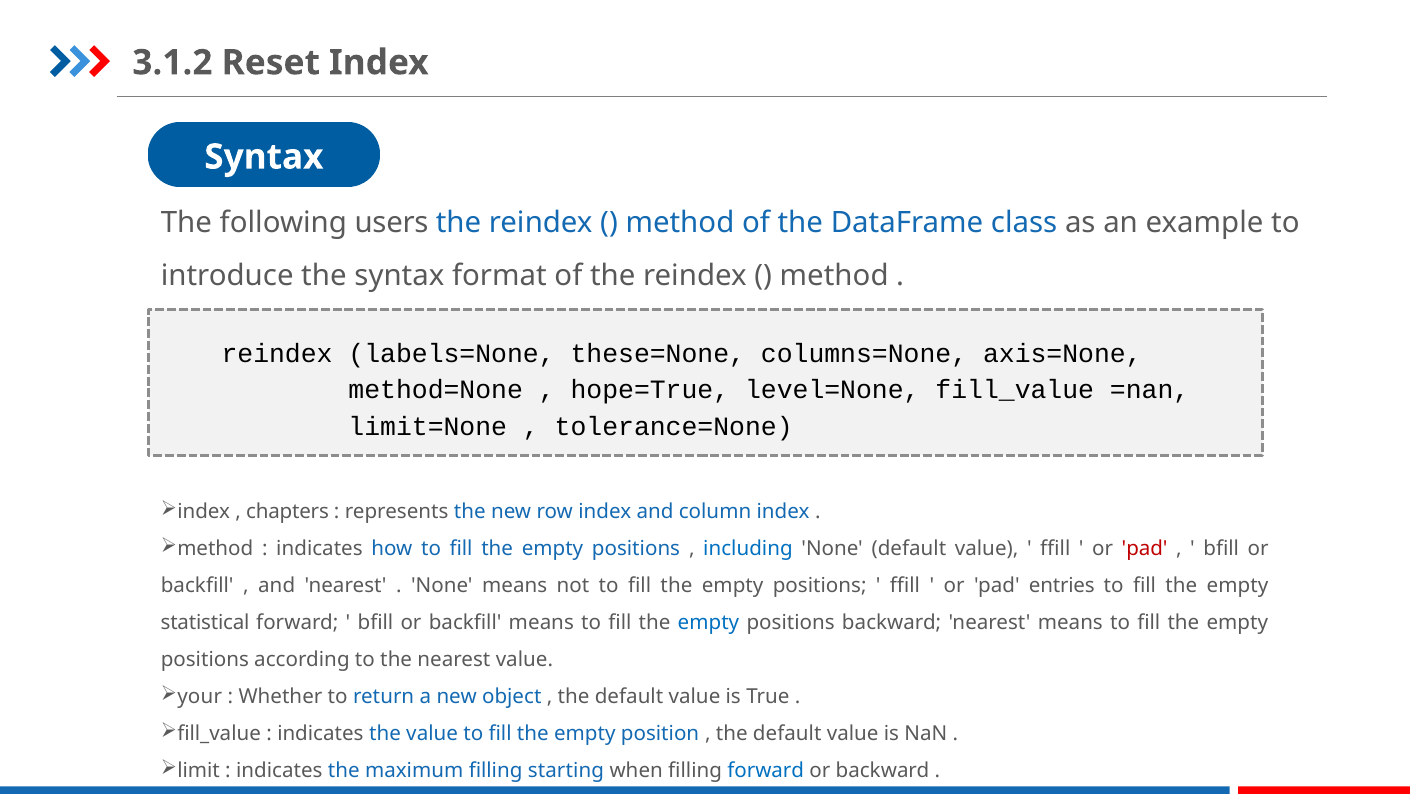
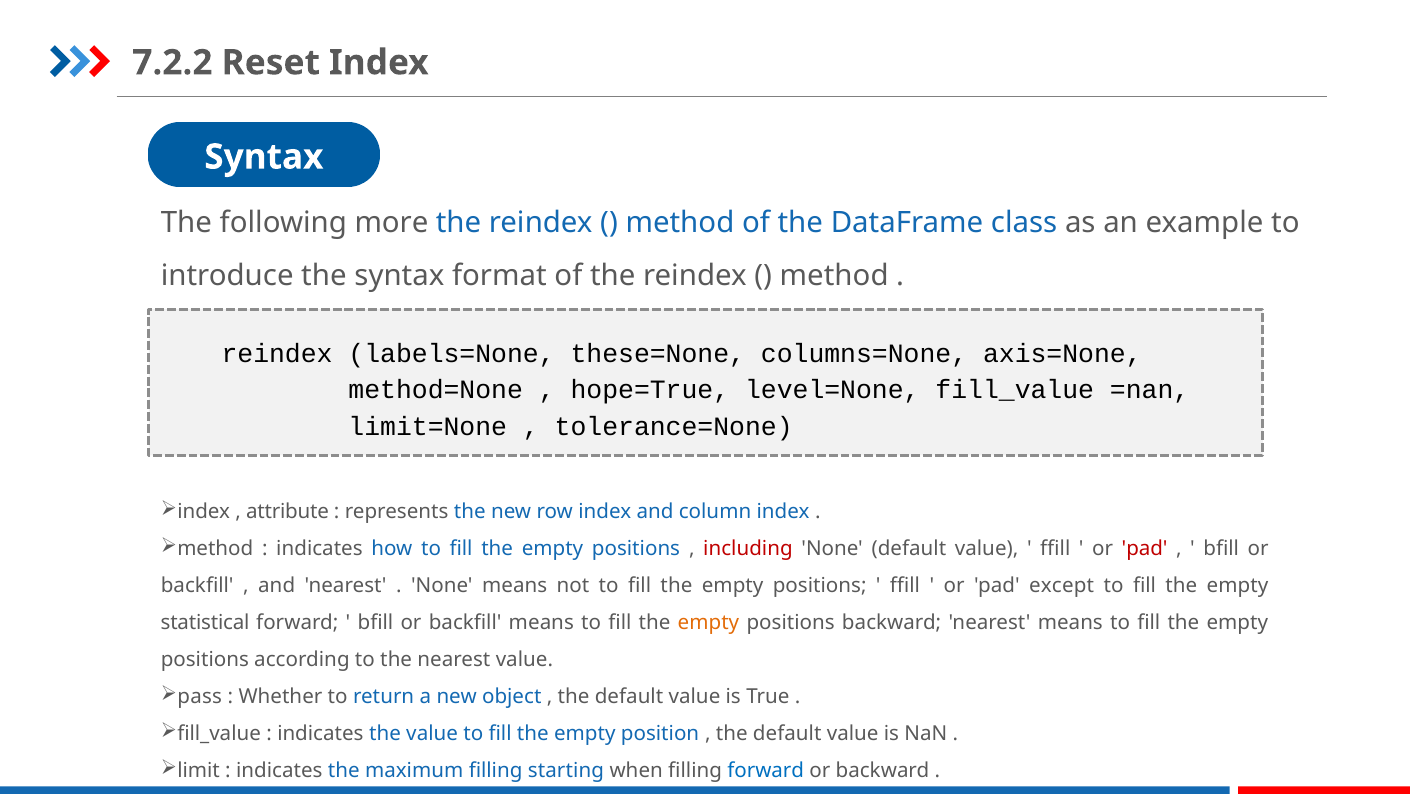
3.1.2: 3.1.2 -> 7.2.2
users: users -> more
chapters: chapters -> attribute
including colour: blue -> red
entries: entries -> except
empty at (708, 622) colour: blue -> orange
your: your -> pass
